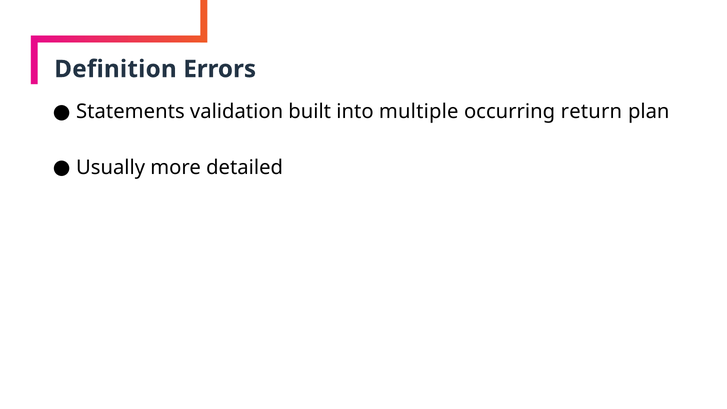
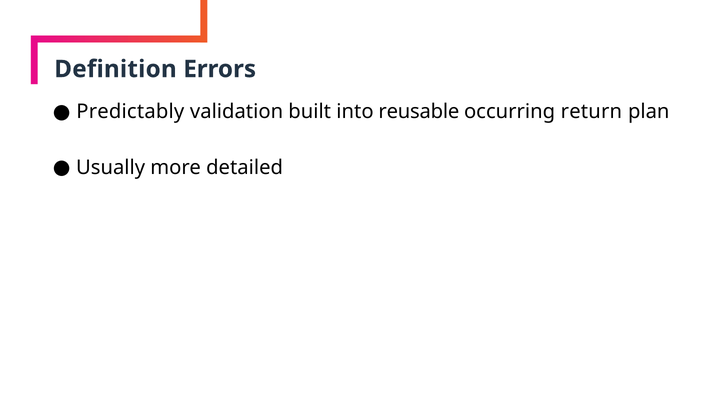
Statements: Statements -> Predictably
multiple: multiple -> reusable
